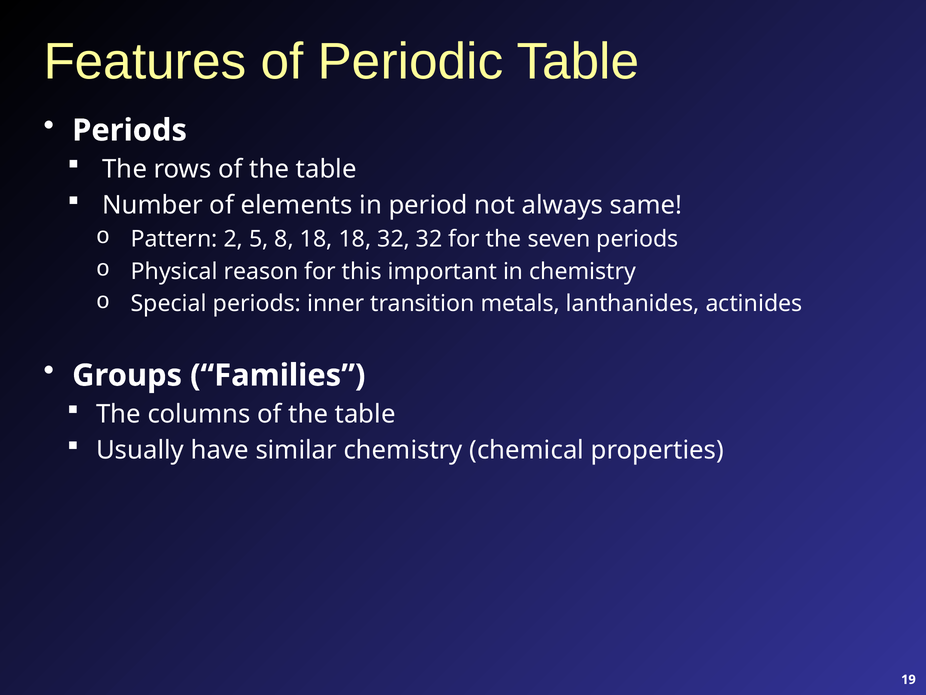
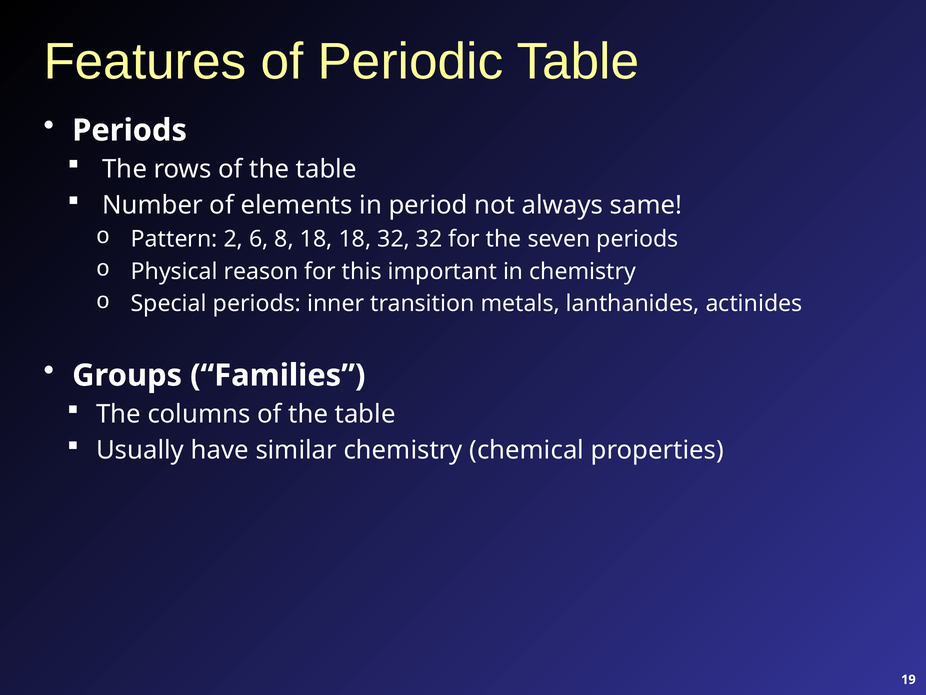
5: 5 -> 6
